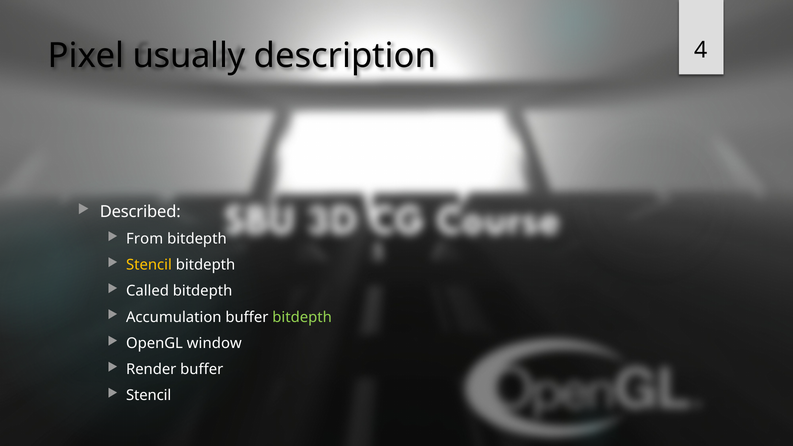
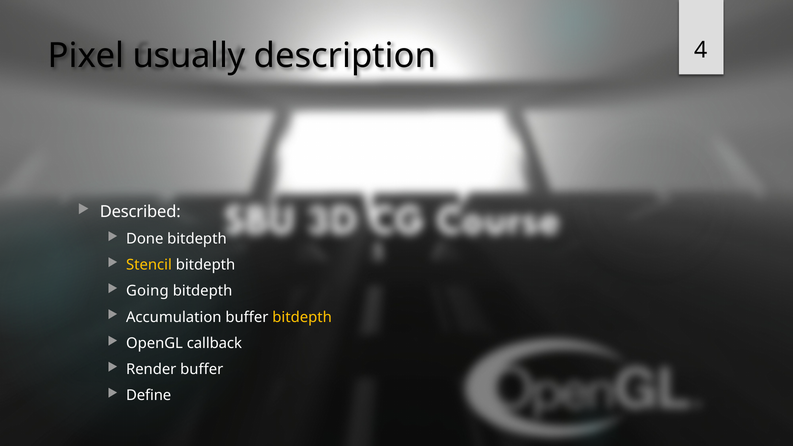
From: From -> Done
Called: Called -> Going
bitdepth at (302, 317) colour: light green -> yellow
window: window -> callback
Stencil at (149, 396): Stencil -> Define
